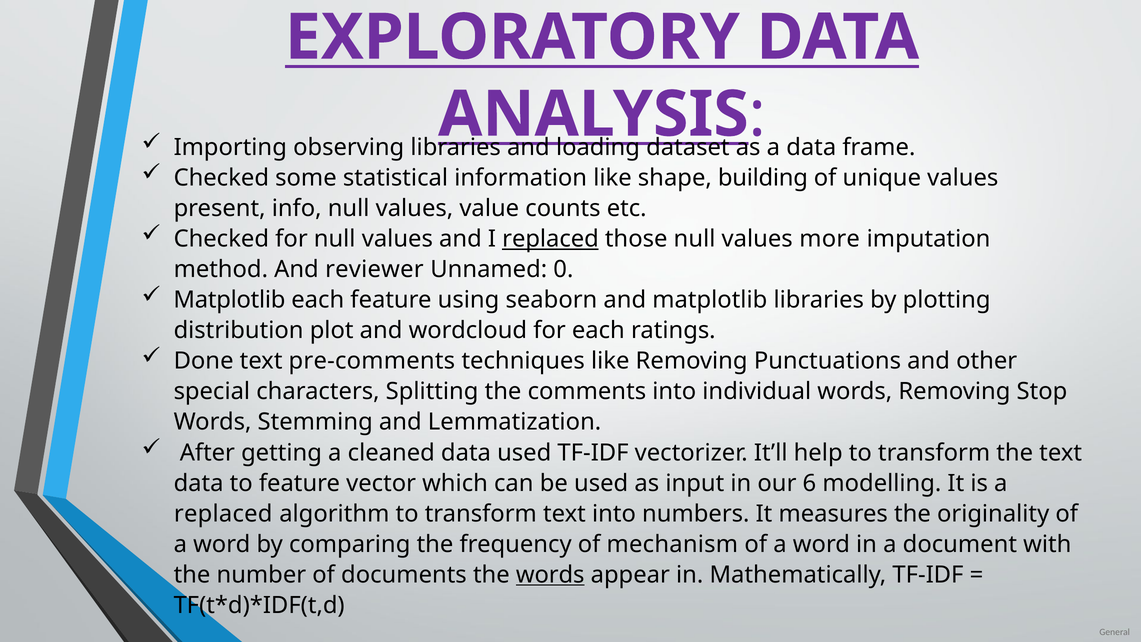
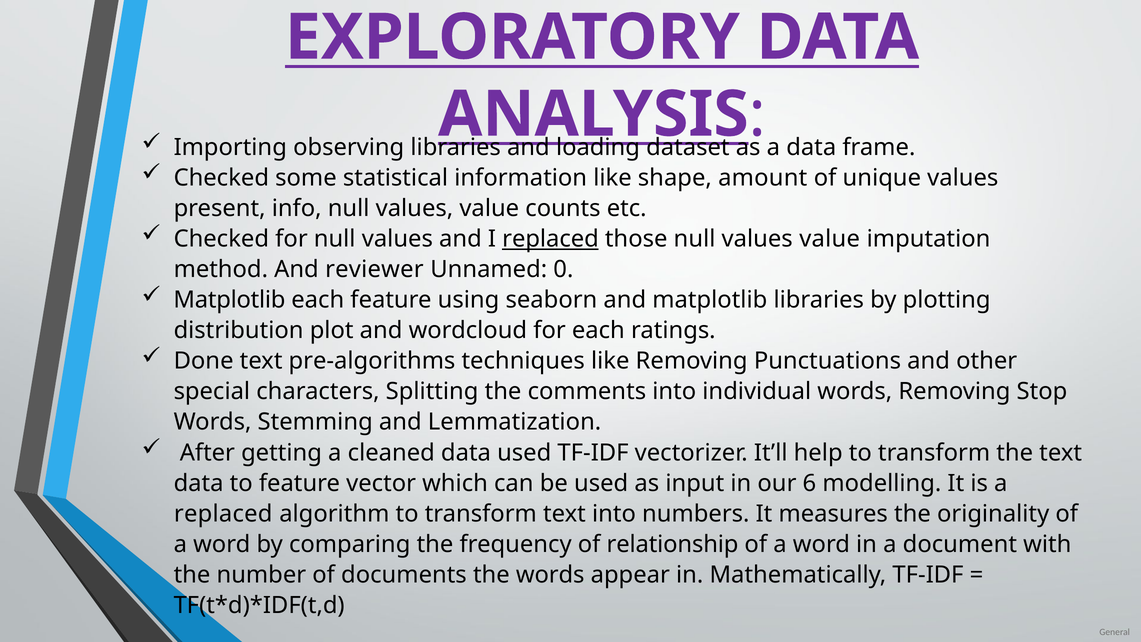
building: building -> amount
those null values more: more -> value
pre-comments: pre-comments -> pre-algorithms
mechanism: mechanism -> relationship
words at (550, 575) underline: present -> none
